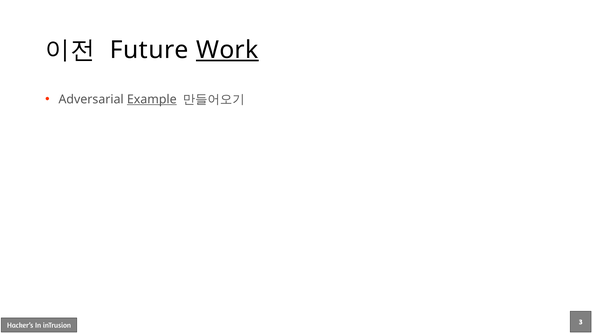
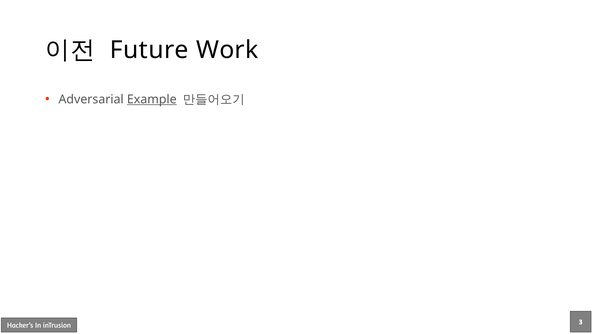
Work underline: present -> none
